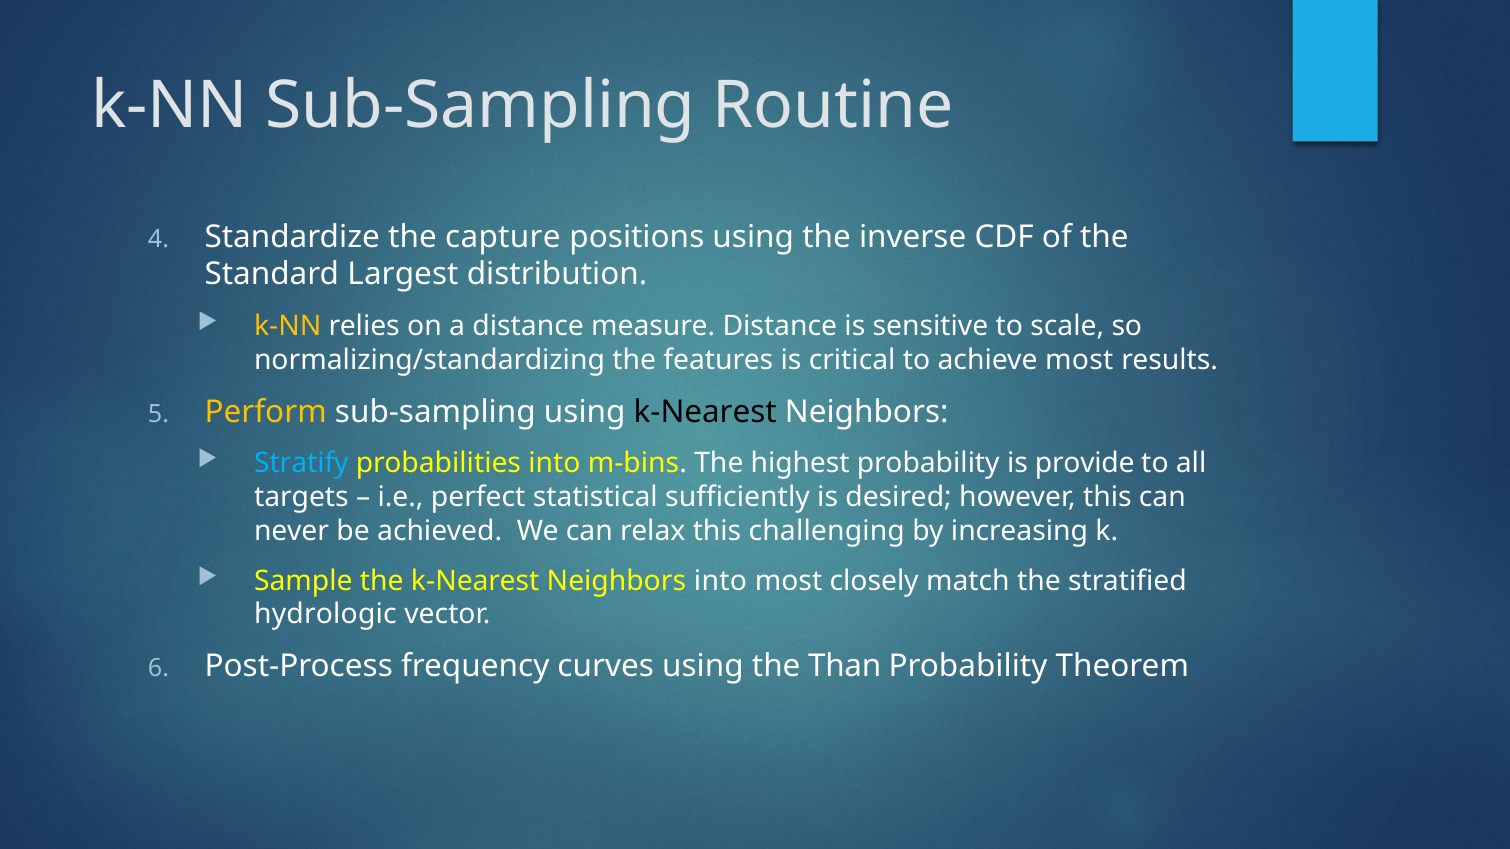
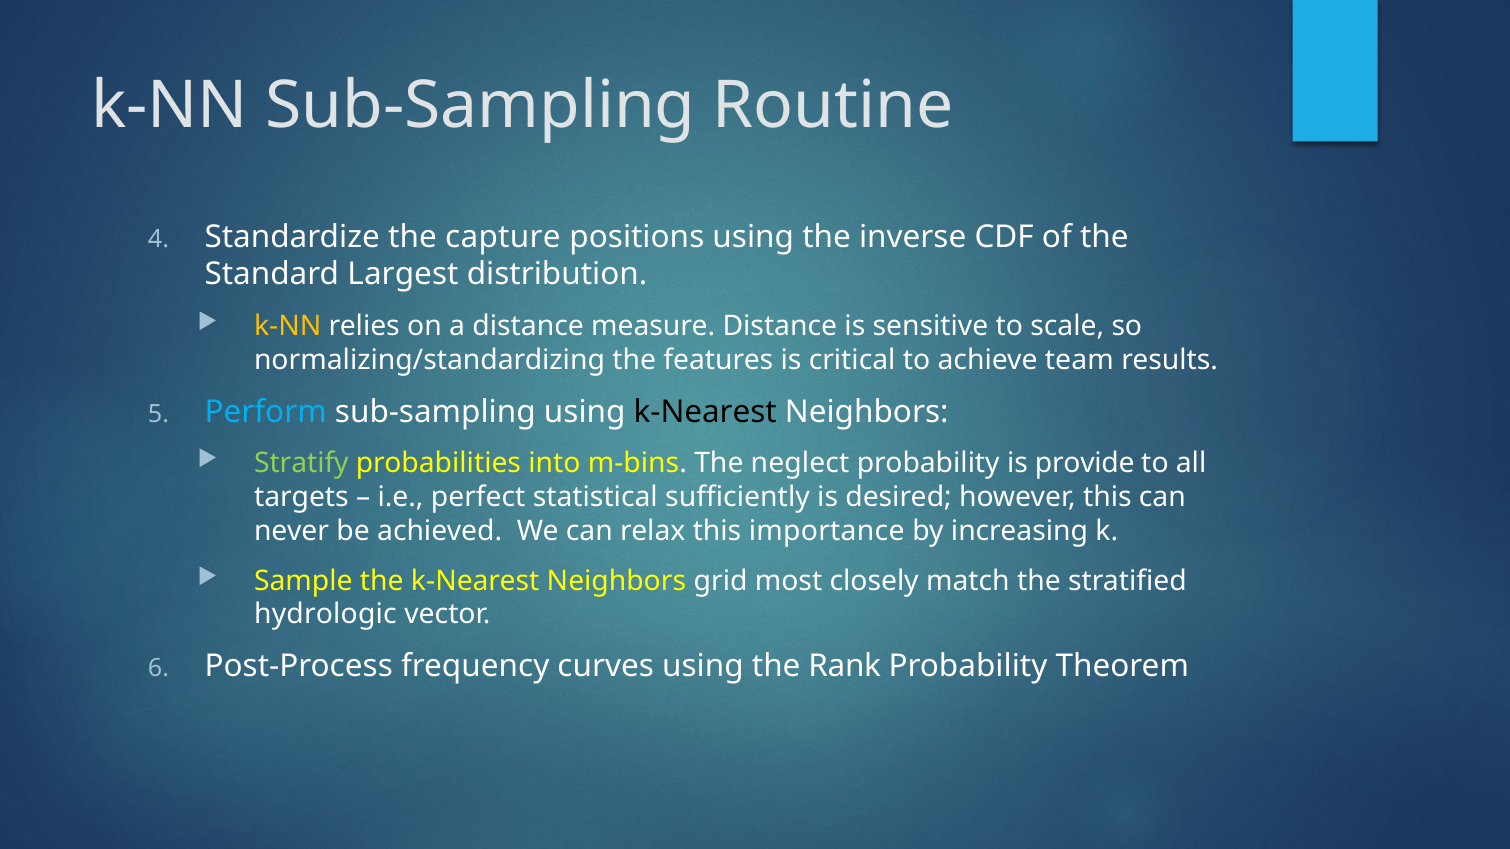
achieve most: most -> team
Perform colour: yellow -> light blue
Stratify colour: light blue -> light green
highest: highest -> neglect
challenging: challenging -> importance
Neighbors into: into -> grid
Than: Than -> Rank
